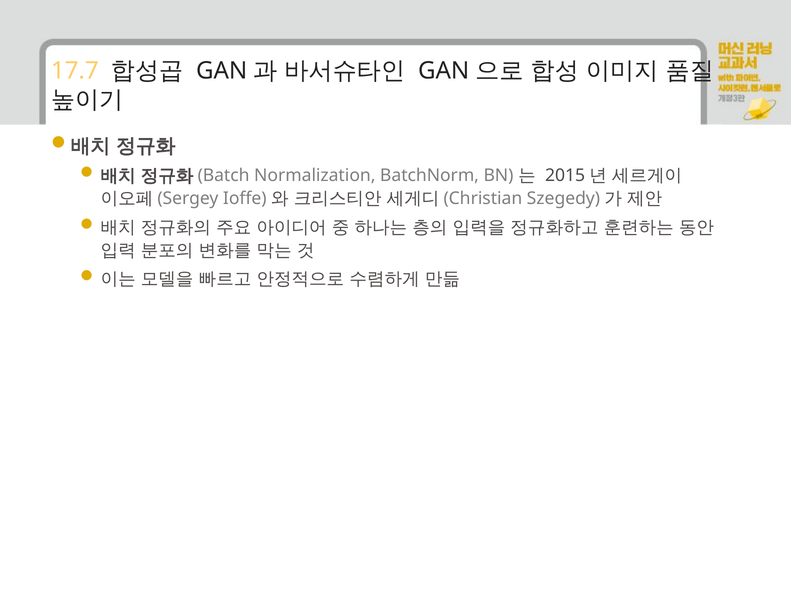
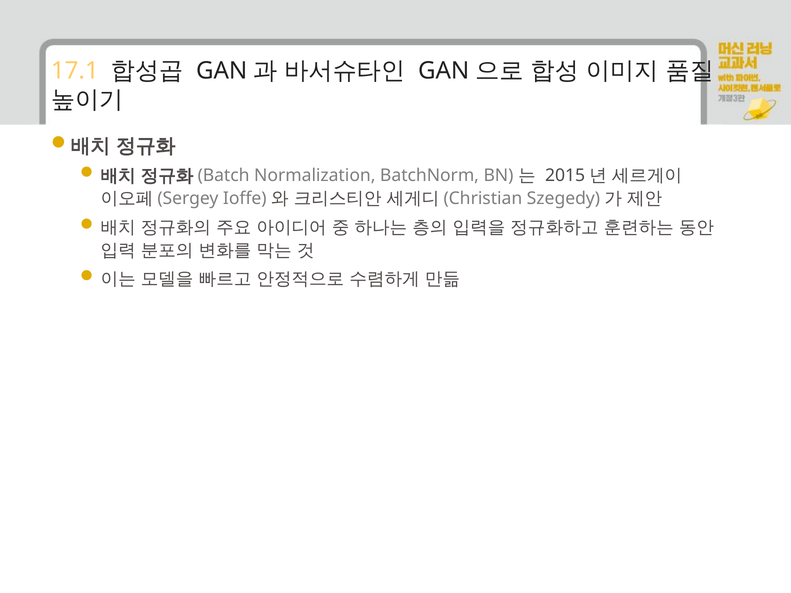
17.7: 17.7 -> 17.1
